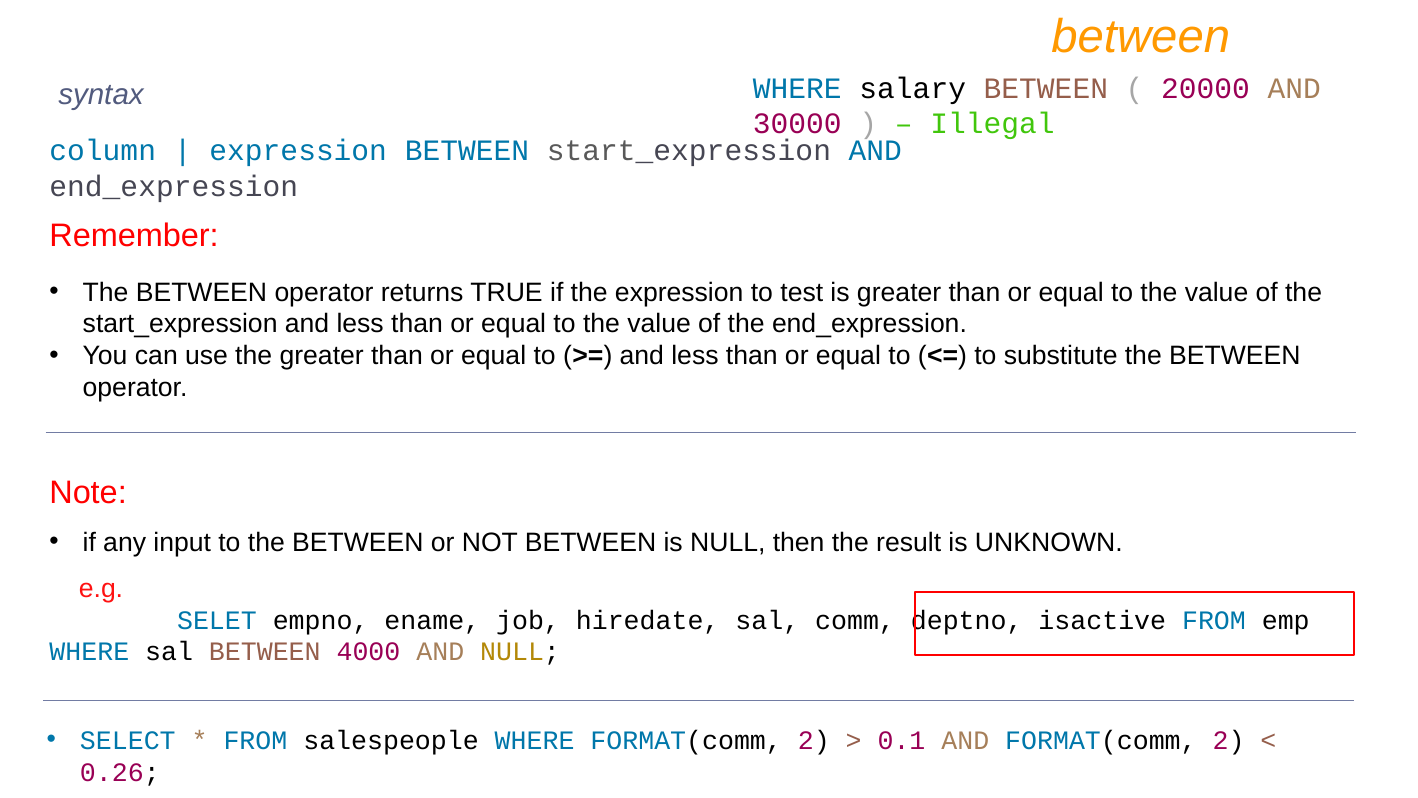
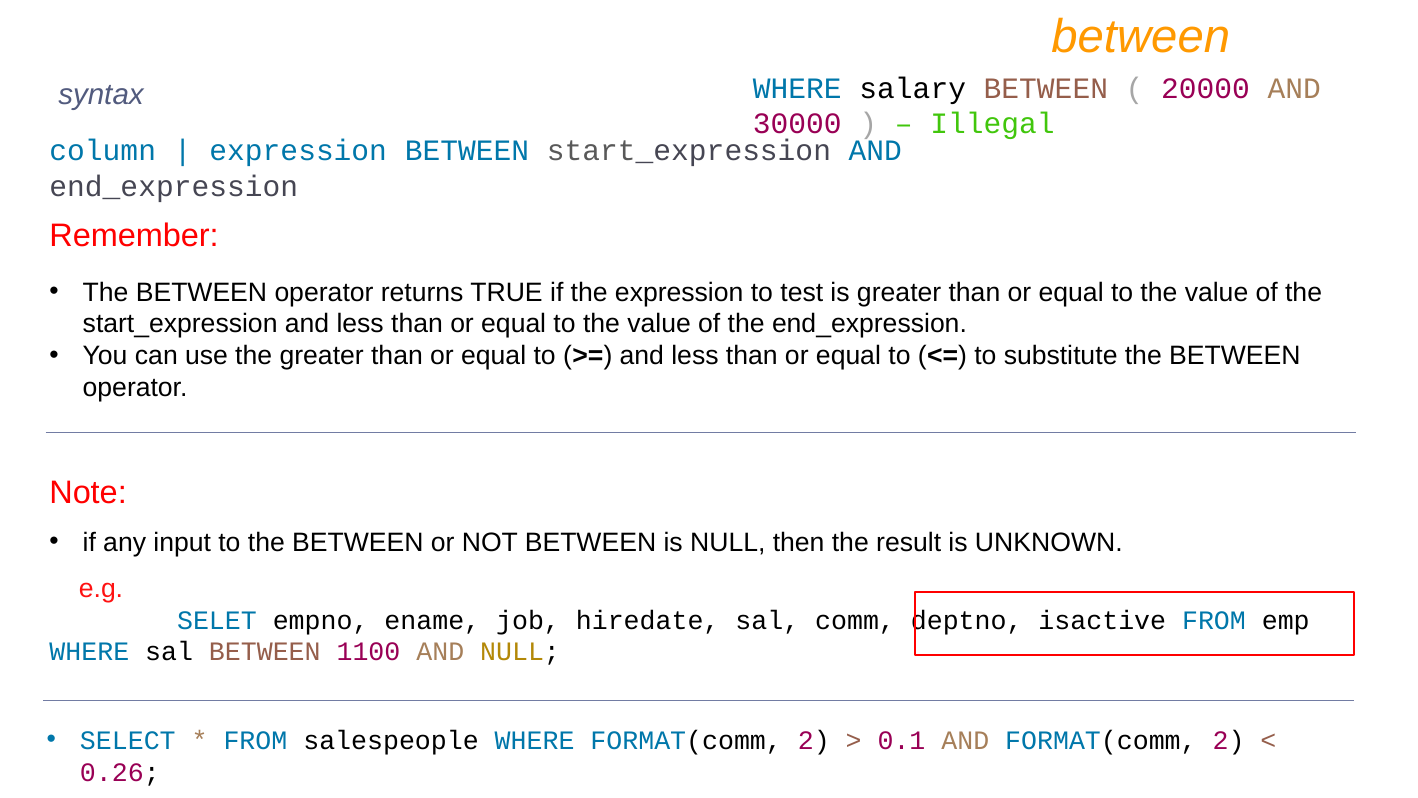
4000: 4000 -> 1100
